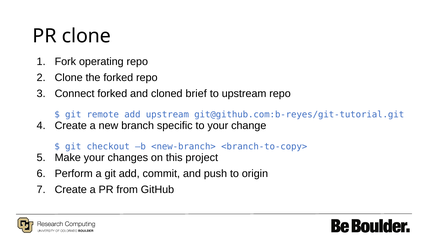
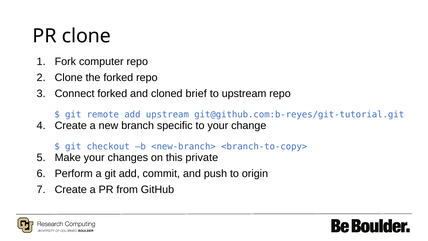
operating: operating -> computer
project: project -> private
